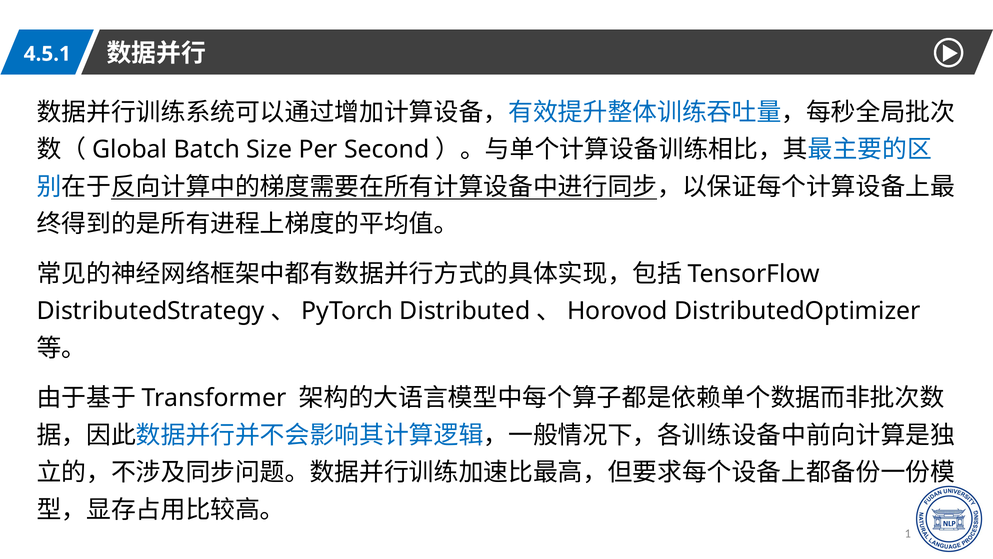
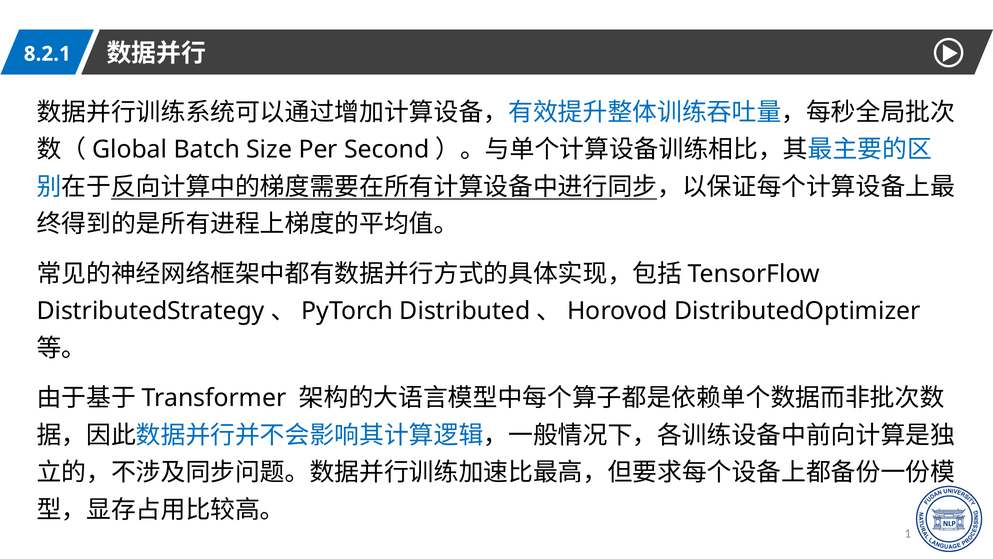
4.5.1: 4.5.1 -> 8.2.1
